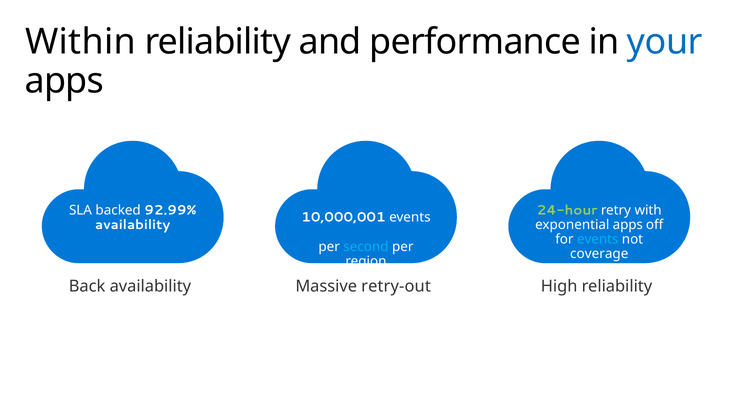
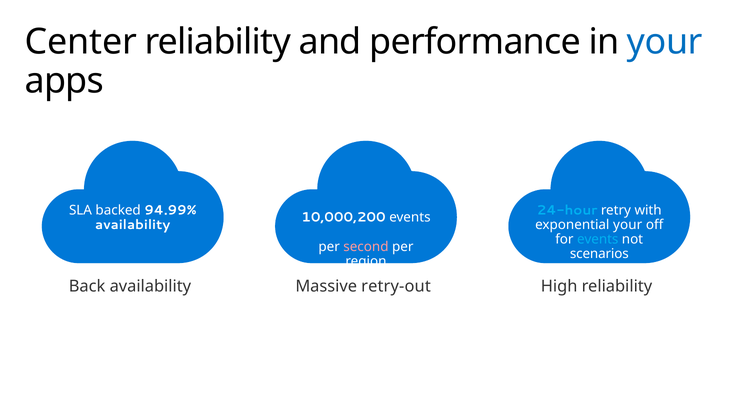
Within: Within -> Center
24-hour colour: light green -> light blue
92.99%: 92.99% -> 94.99%
10,000,001: 10,000,001 -> 10,000,200
exponential apps: apps -> your
second colour: light blue -> pink
coverage: coverage -> scenarios
